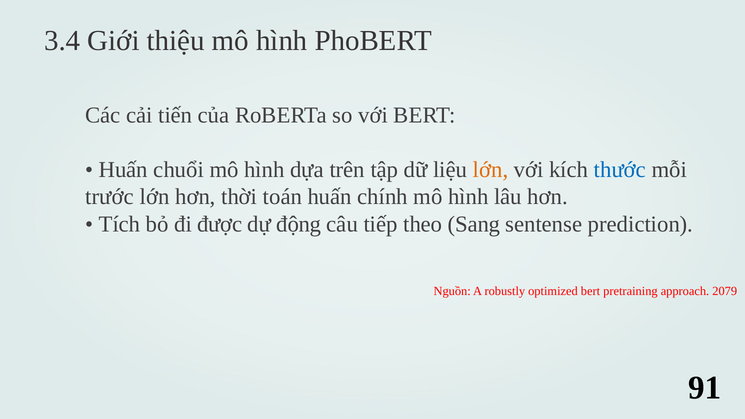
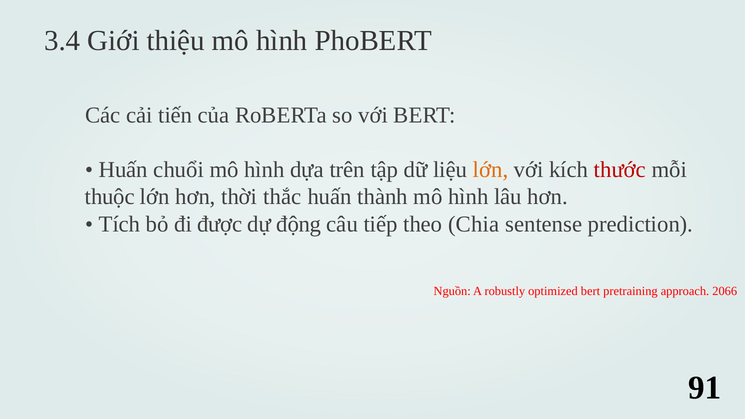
thước colour: blue -> red
trước: trước -> thuộc
toán: toán -> thắc
chính: chính -> thành
Sang: Sang -> Chia
2079: 2079 -> 2066
